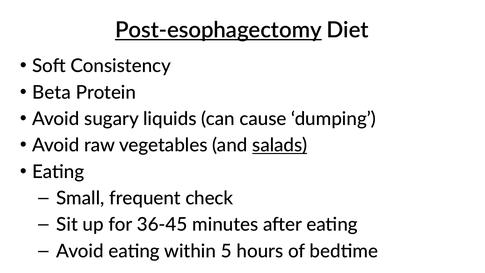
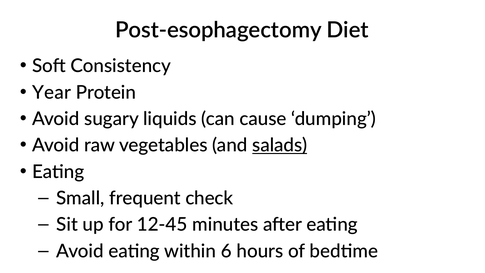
Post-esophagectomy underline: present -> none
Beta: Beta -> Year
36-45: 36-45 -> 12-45
5: 5 -> 6
